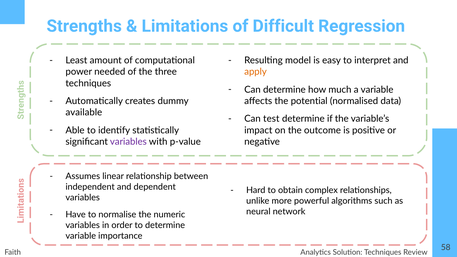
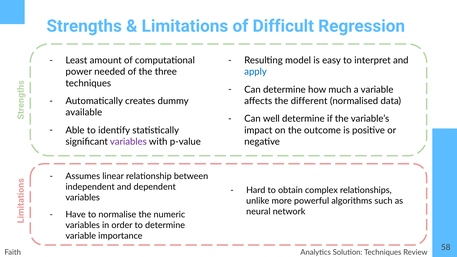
apply colour: orange -> blue
potential: potential -> different
test: test -> well
